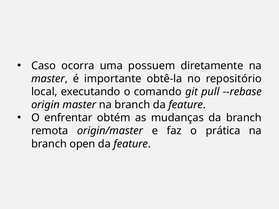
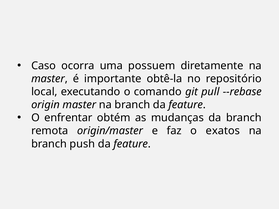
prática: prática -> exatos
open: open -> push
